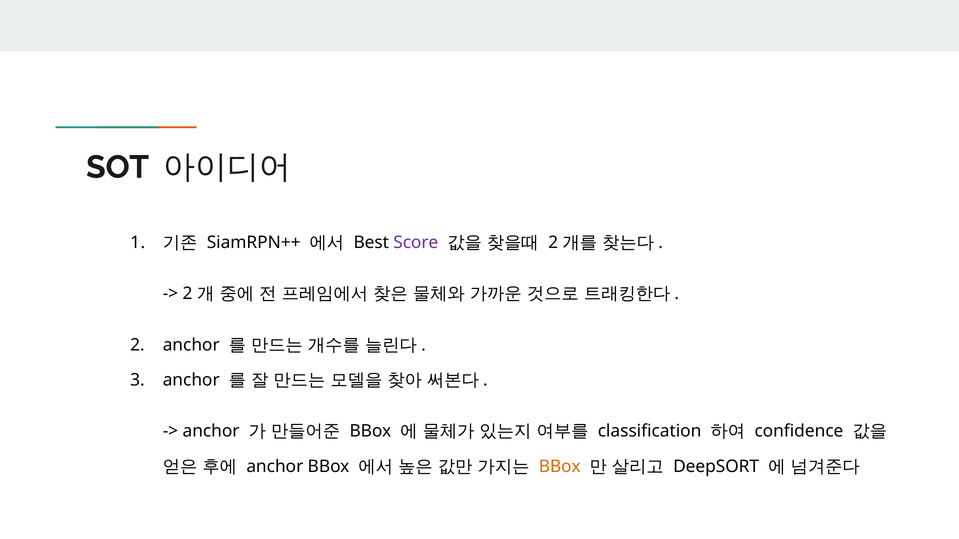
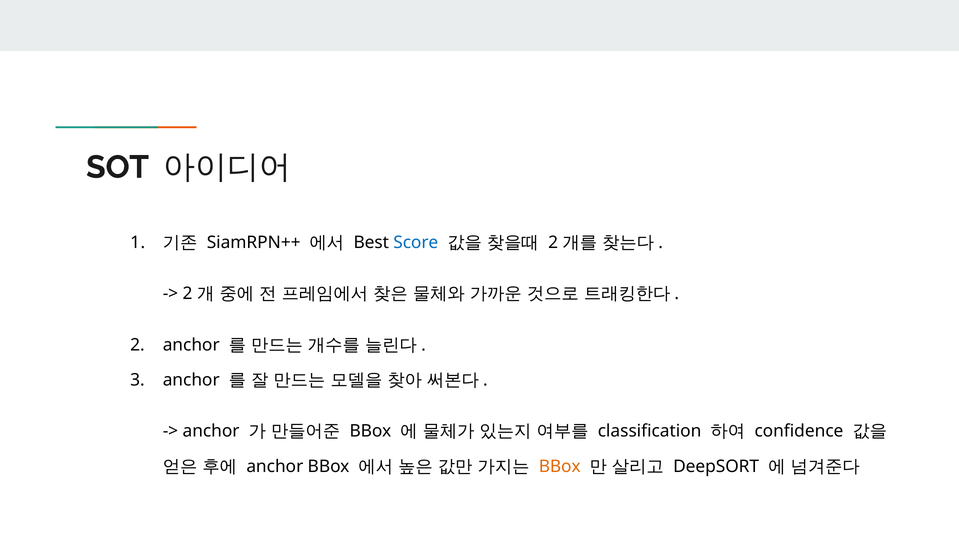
Score colour: purple -> blue
